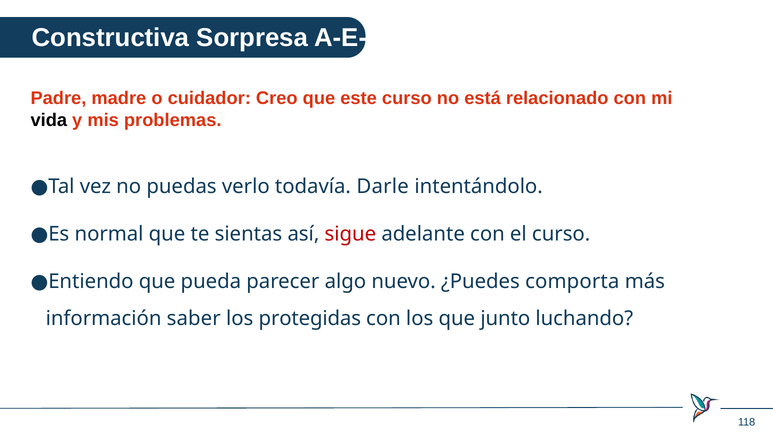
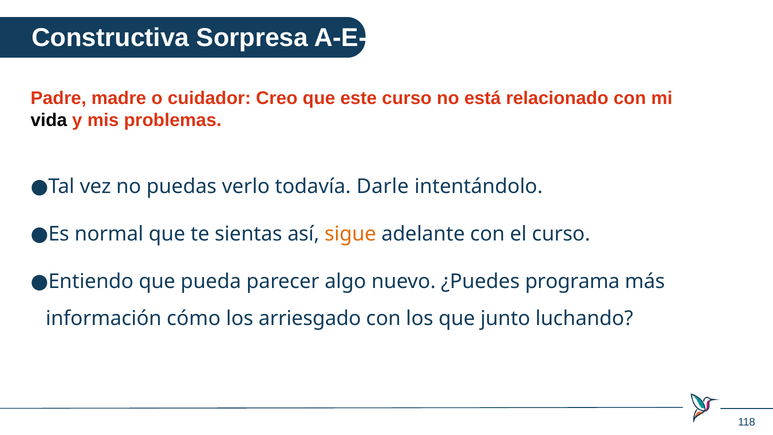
sigue colour: red -> orange
comporta: comporta -> programa
saber: saber -> cómo
protegidas: protegidas -> arriesgado
